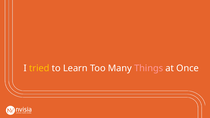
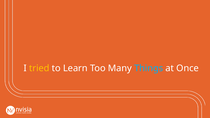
Things colour: pink -> light blue
